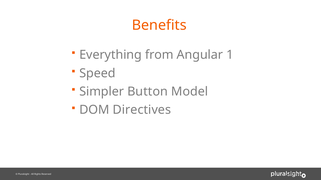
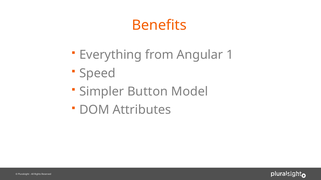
Directives: Directives -> Attributes
